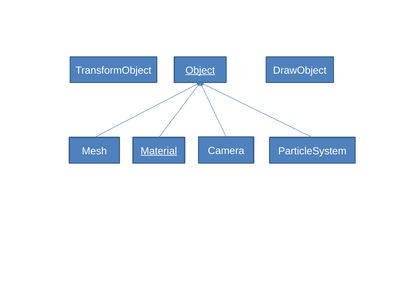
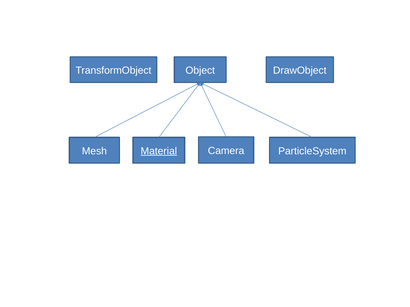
Object underline: present -> none
